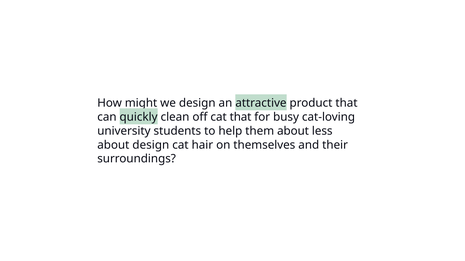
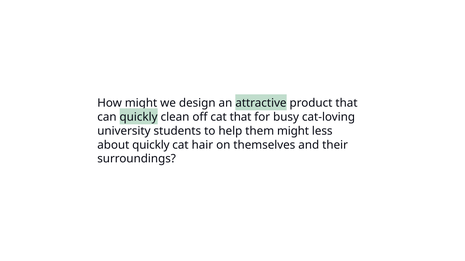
them about: about -> might
about design: design -> quickly
